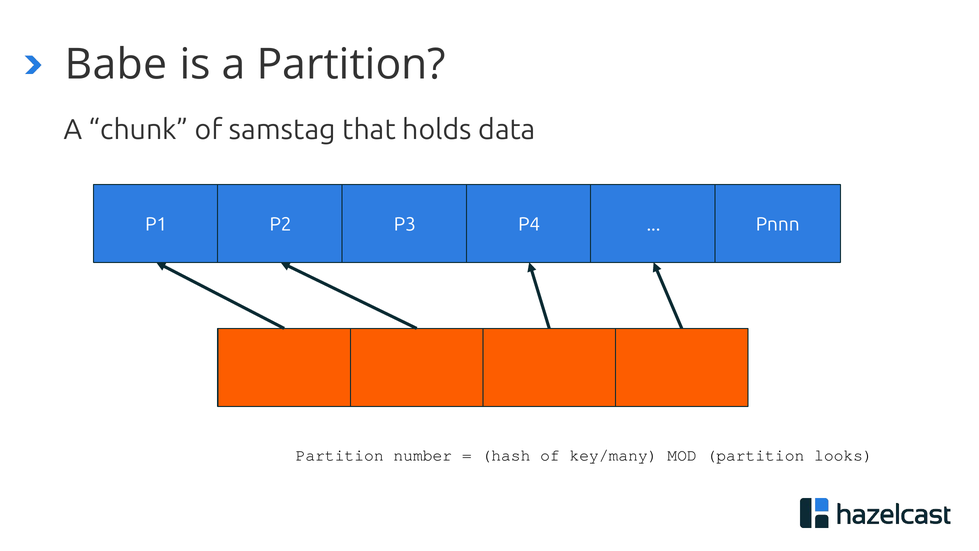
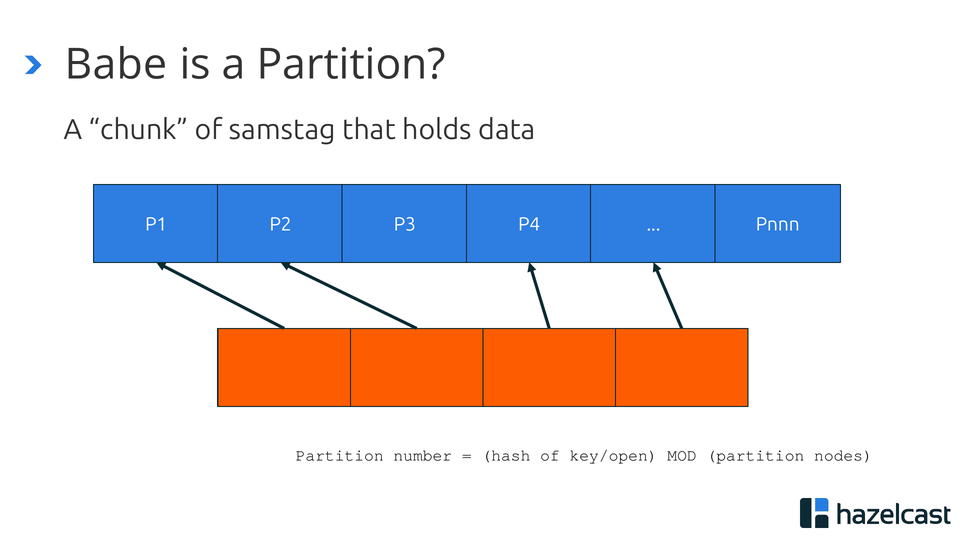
key/many: key/many -> key/open
looks: looks -> nodes
